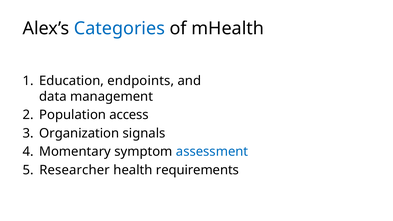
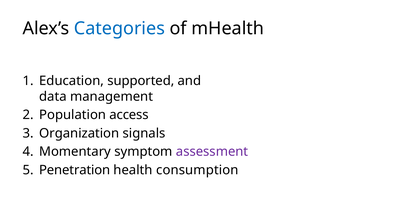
endpoints: endpoints -> supported
assessment colour: blue -> purple
Researcher: Researcher -> Penetration
requirements: requirements -> consumption
